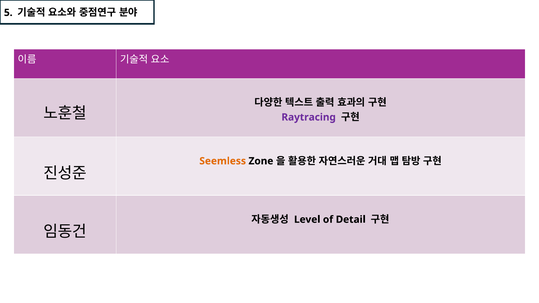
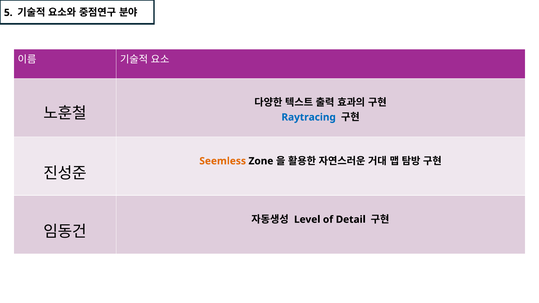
Raytracing colour: purple -> blue
